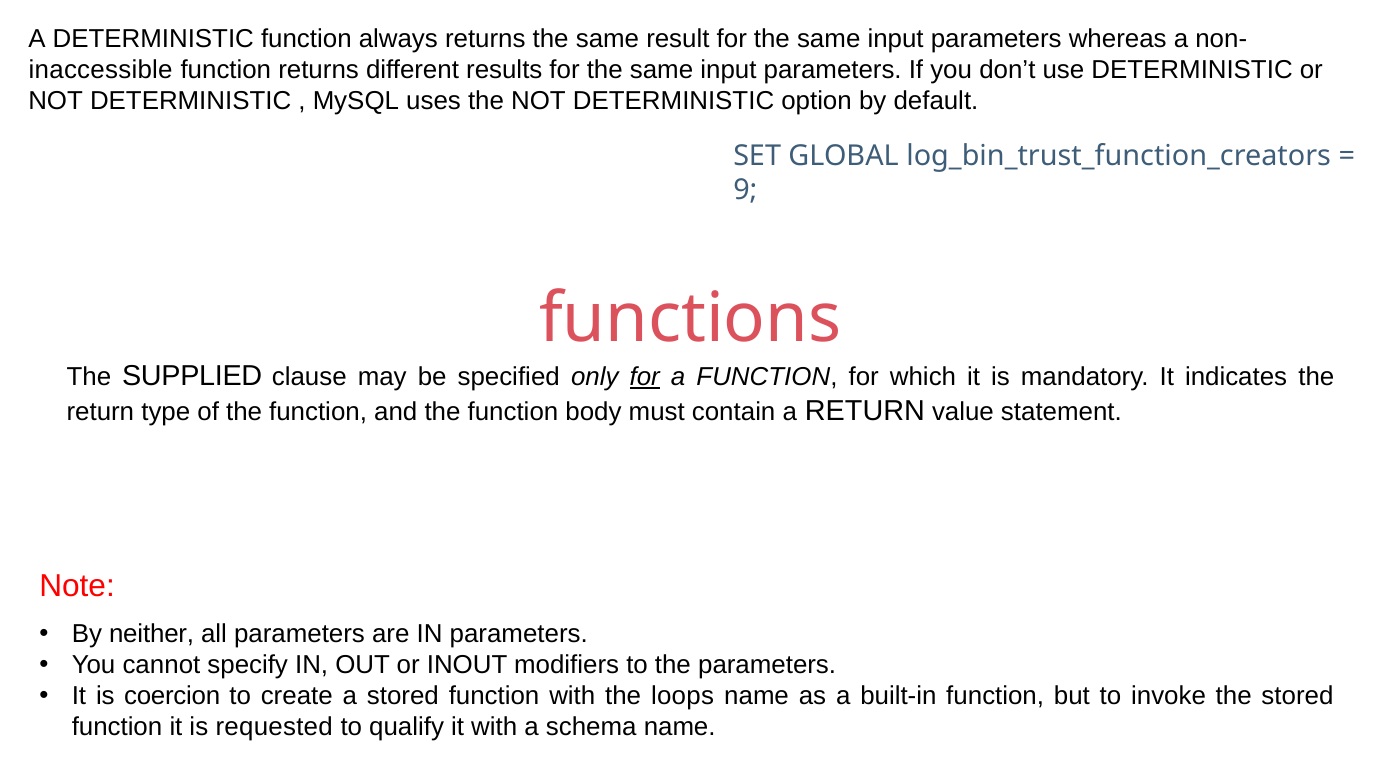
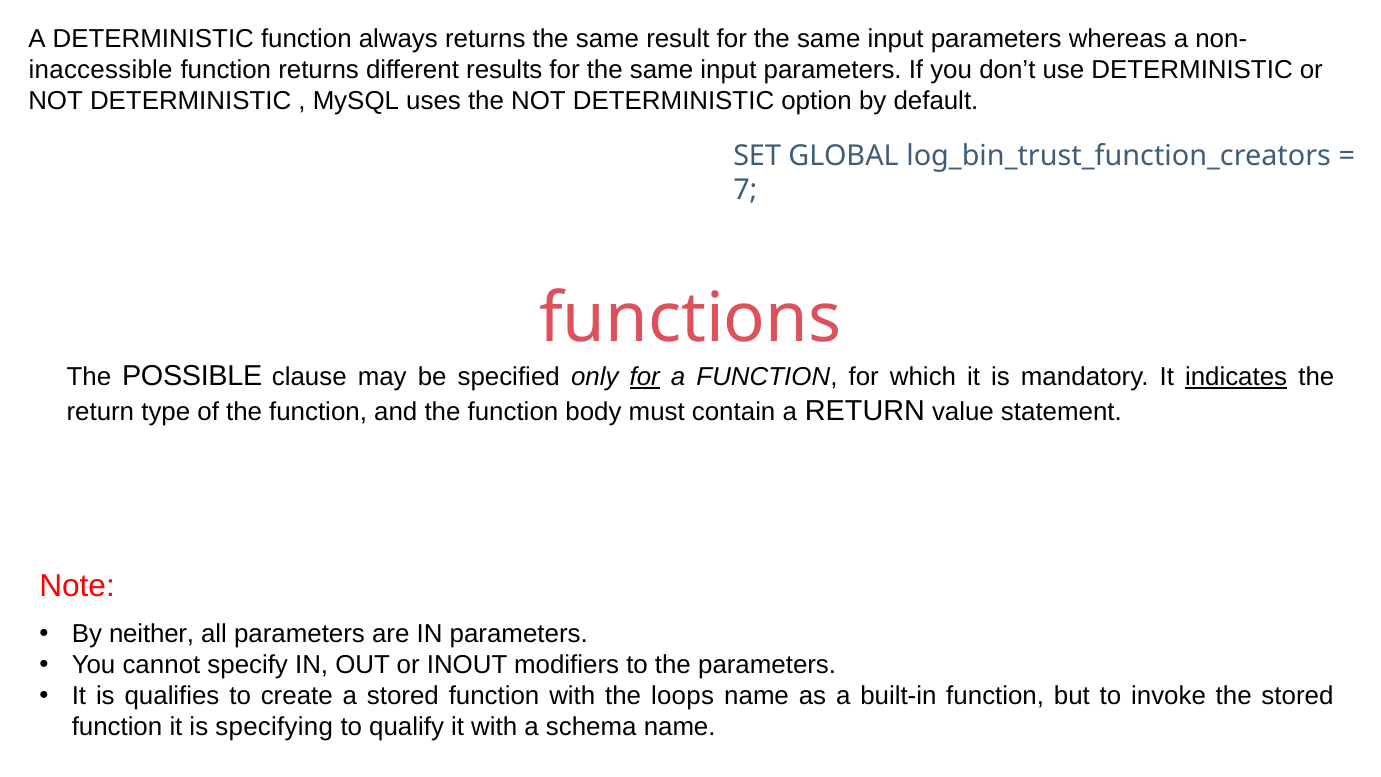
9: 9 -> 7
SUPPLIED: SUPPLIED -> POSSIBLE
indicates underline: none -> present
coercion: coercion -> qualifies
requested: requested -> specifying
